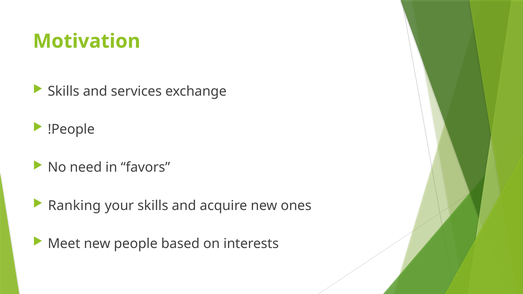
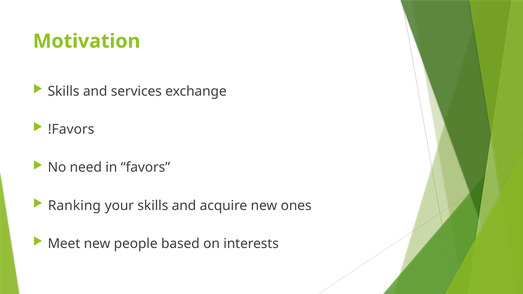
!People: !People -> !Favors
